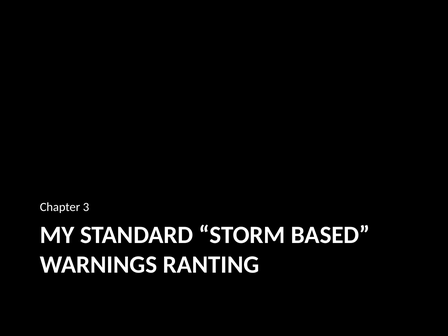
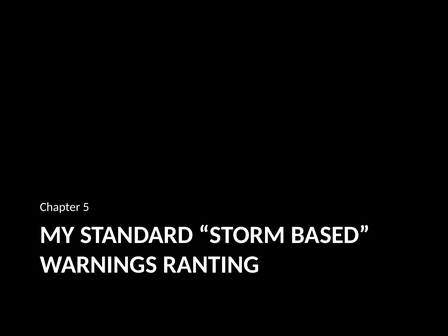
3: 3 -> 5
